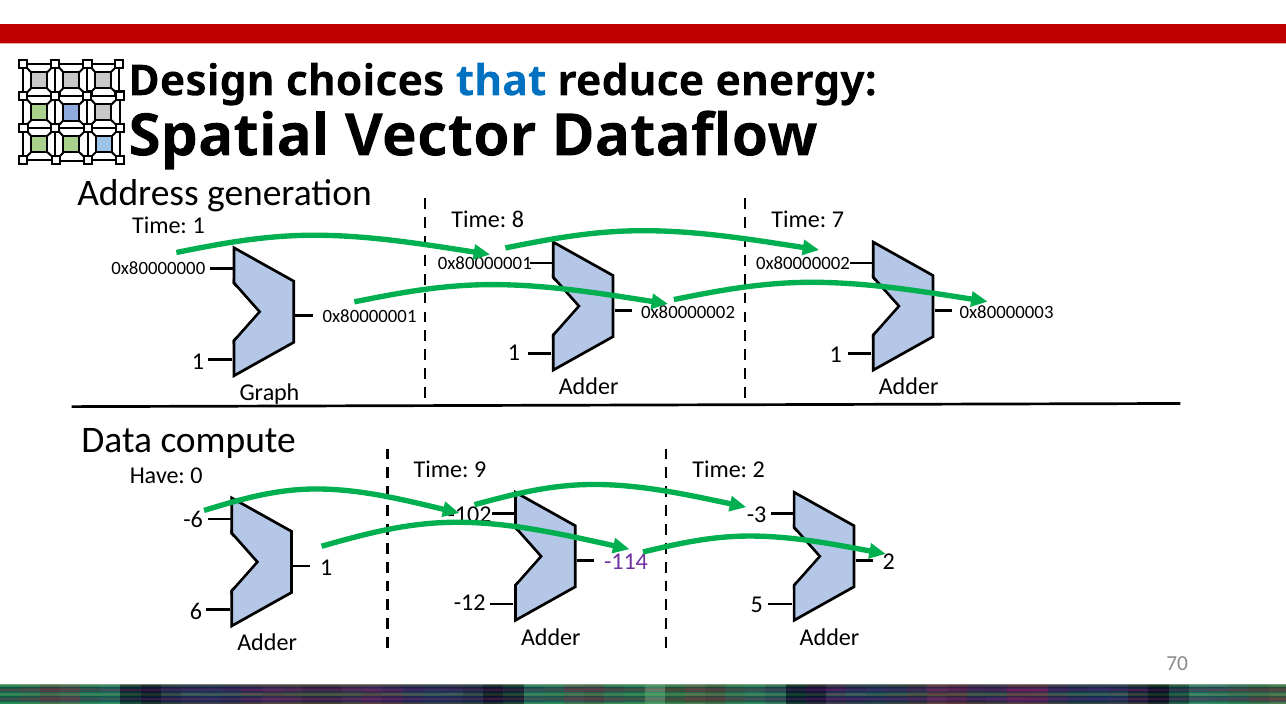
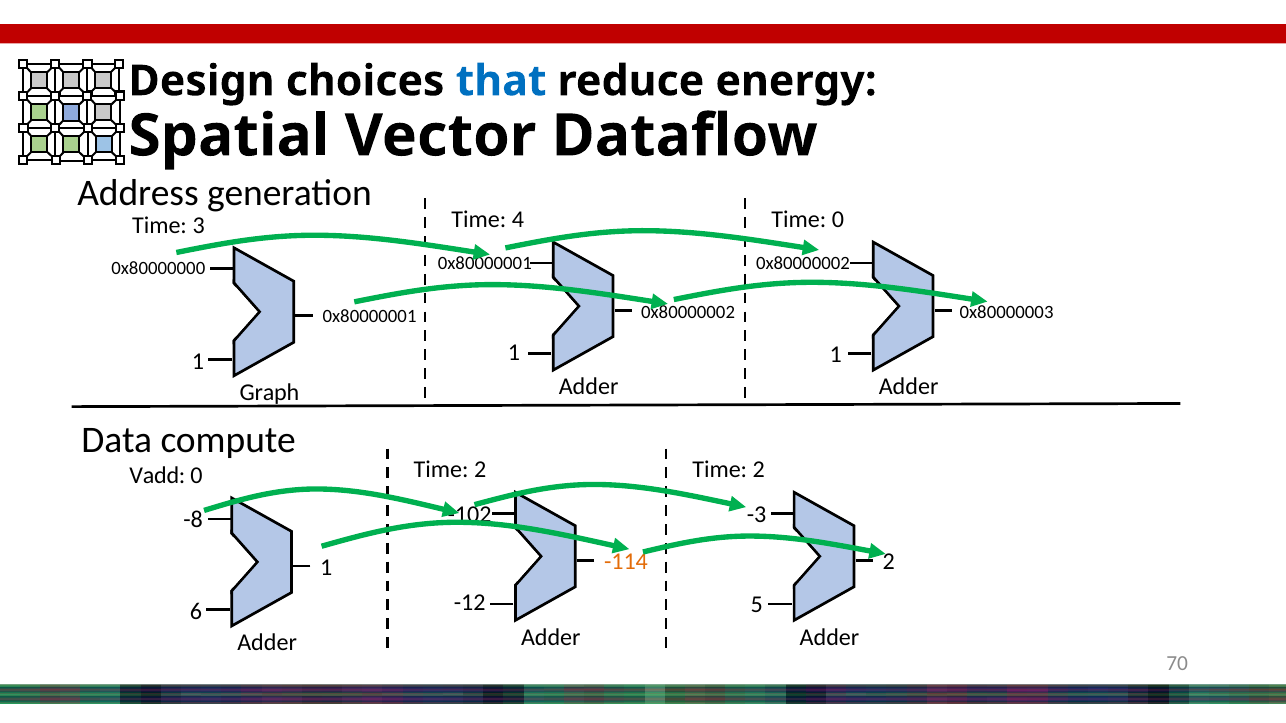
8: 8 -> 4
Time 7: 7 -> 0
Time 1: 1 -> 3
9 at (480, 470): 9 -> 2
Have: Have -> Vadd
-6: -6 -> -8
-114 colour: purple -> orange
